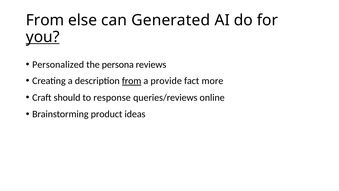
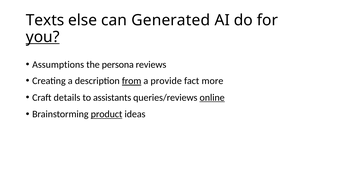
From at (45, 20): From -> Texts
Personalized: Personalized -> Assumptions
should: should -> details
response: response -> assistants
online underline: none -> present
product underline: none -> present
